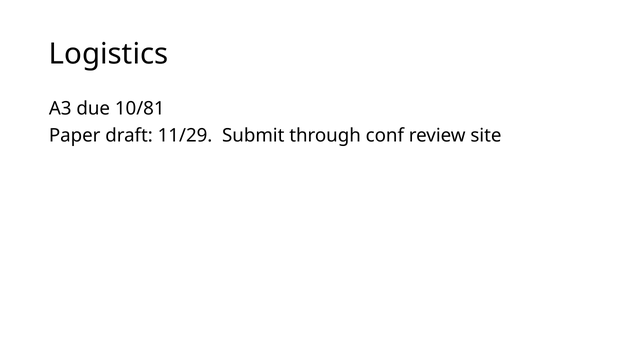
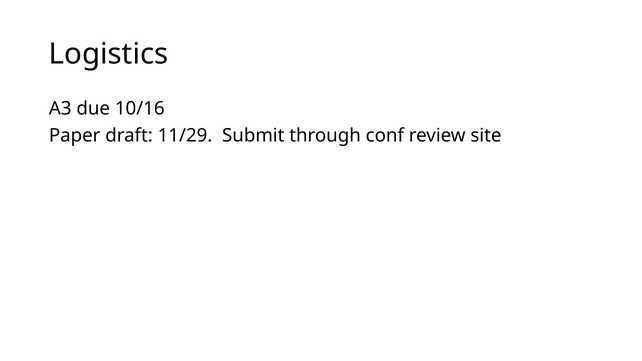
10/81: 10/81 -> 10/16
